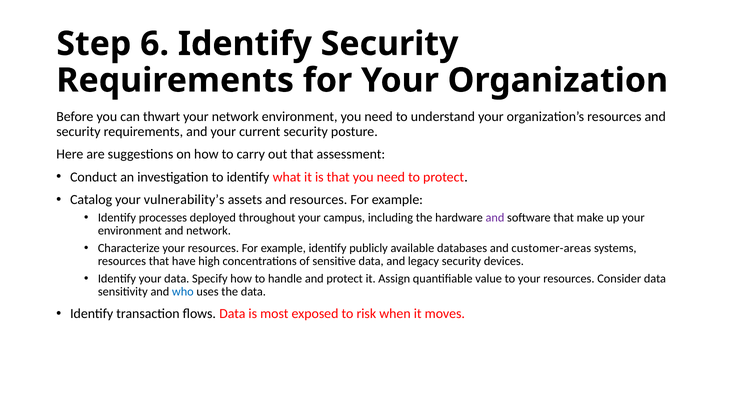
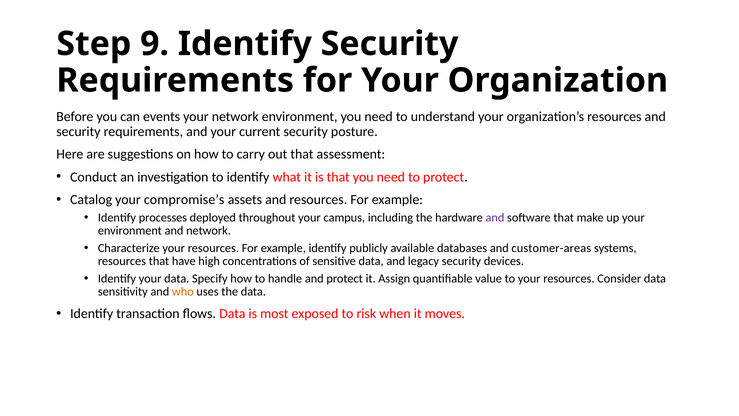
6: 6 -> 9
thwart: thwart -> events
vulnerability’s: vulnerability’s -> compromise’s
who colour: blue -> orange
